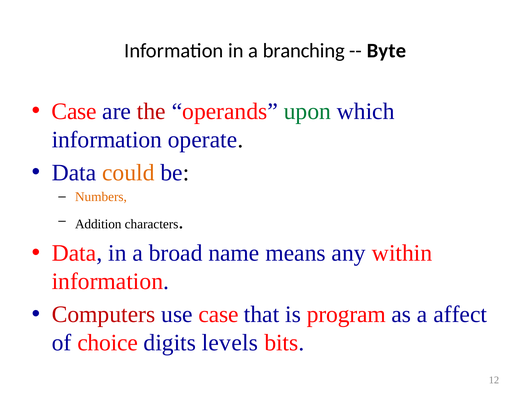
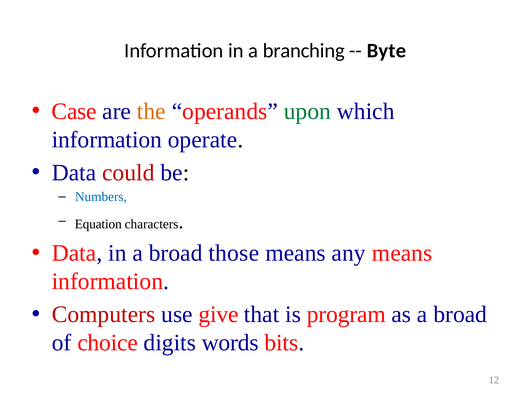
the colour: red -> orange
could colour: orange -> red
Numbers colour: orange -> blue
Addition: Addition -> Equation
name: name -> those
any within: within -> means
use case: case -> give
as a affect: affect -> broad
levels: levels -> words
